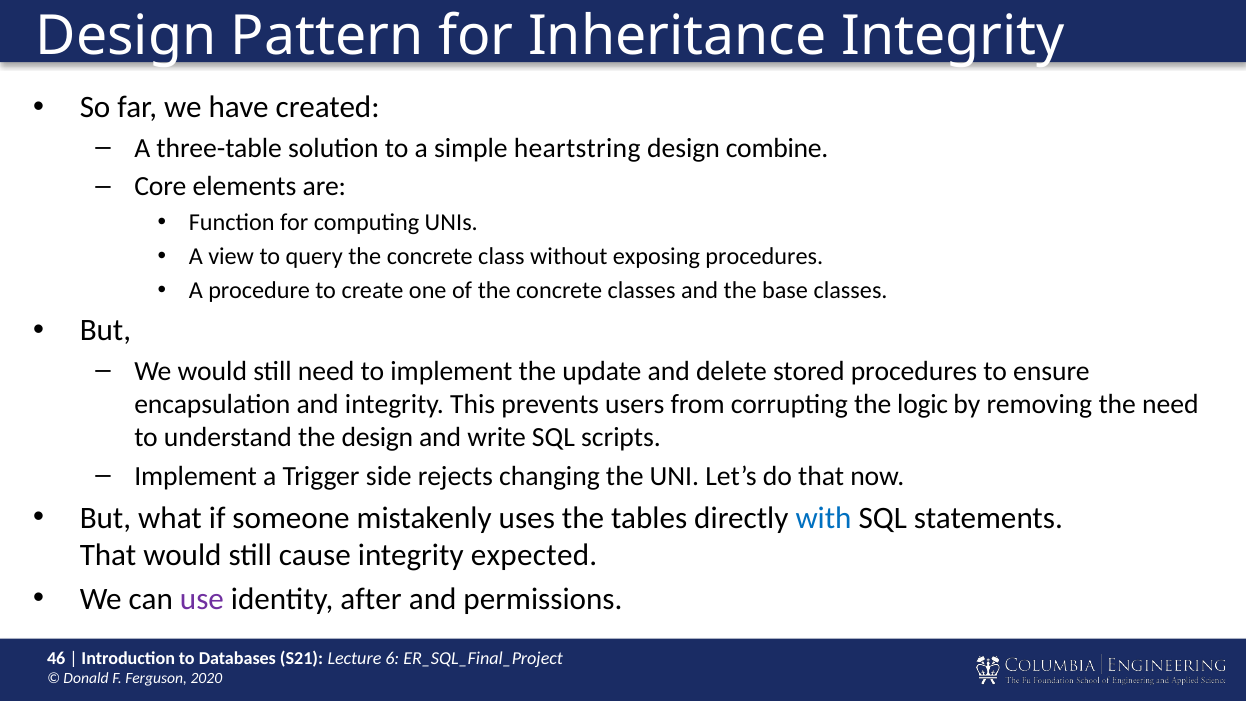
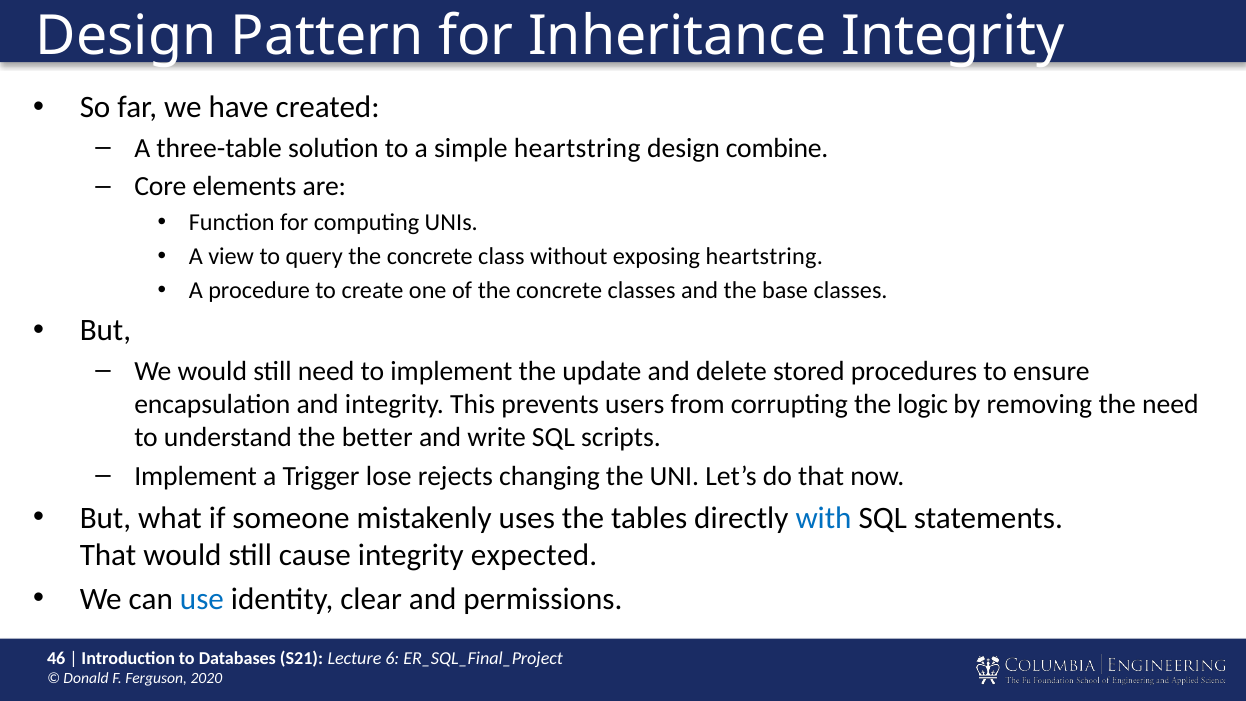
exposing procedures: procedures -> heartstring
the design: design -> better
side: side -> lose
use colour: purple -> blue
after: after -> clear
